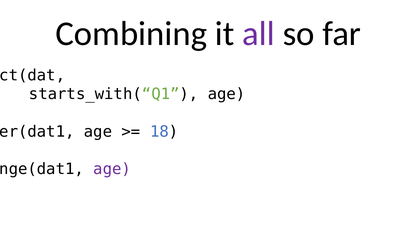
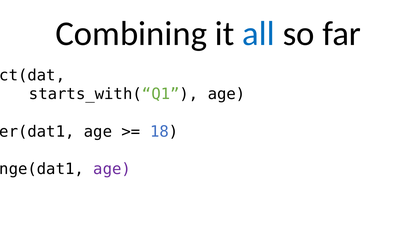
all colour: purple -> blue
